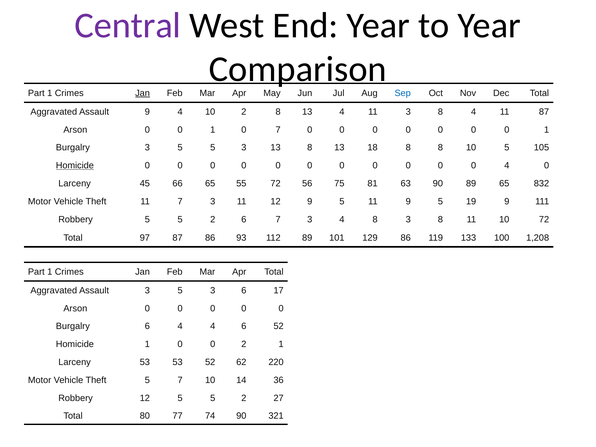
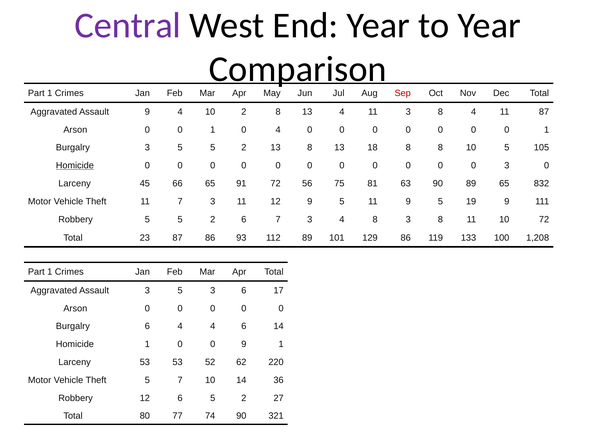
Jan at (143, 93) underline: present -> none
Sep colour: blue -> red
0 7: 7 -> 4
3 5 5 3: 3 -> 2
0 4: 4 -> 3
55: 55 -> 91
97: 97 -> 23
6 52: 52 -> 14
0 2: 2 -> 9
12 5: 5 -> 6
